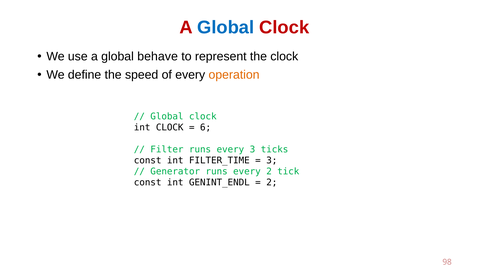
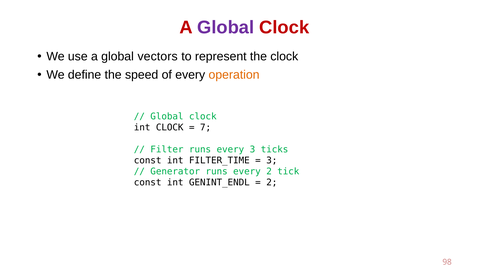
Global at (226, 27) colour: blue -> purple
behave: behave -> vectors
6: 6 -> 7
